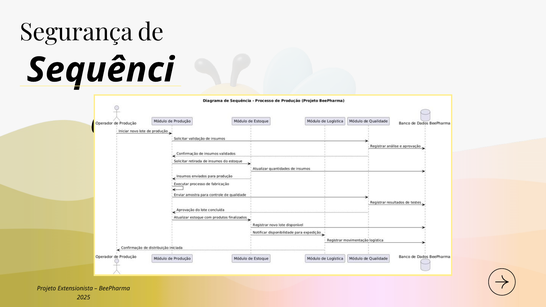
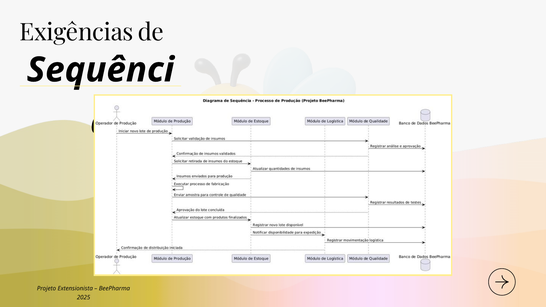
Segurança: Segurança -> Exigências
